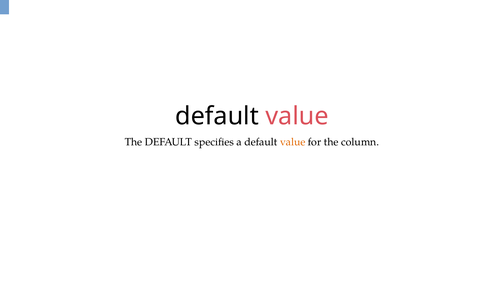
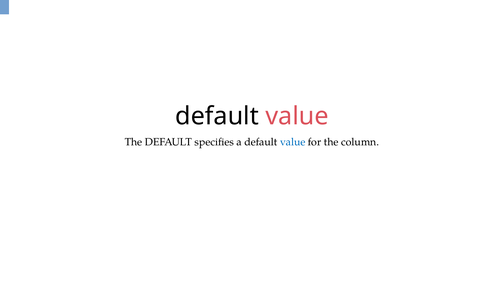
value at (293, 142) colour: orange -> blue
